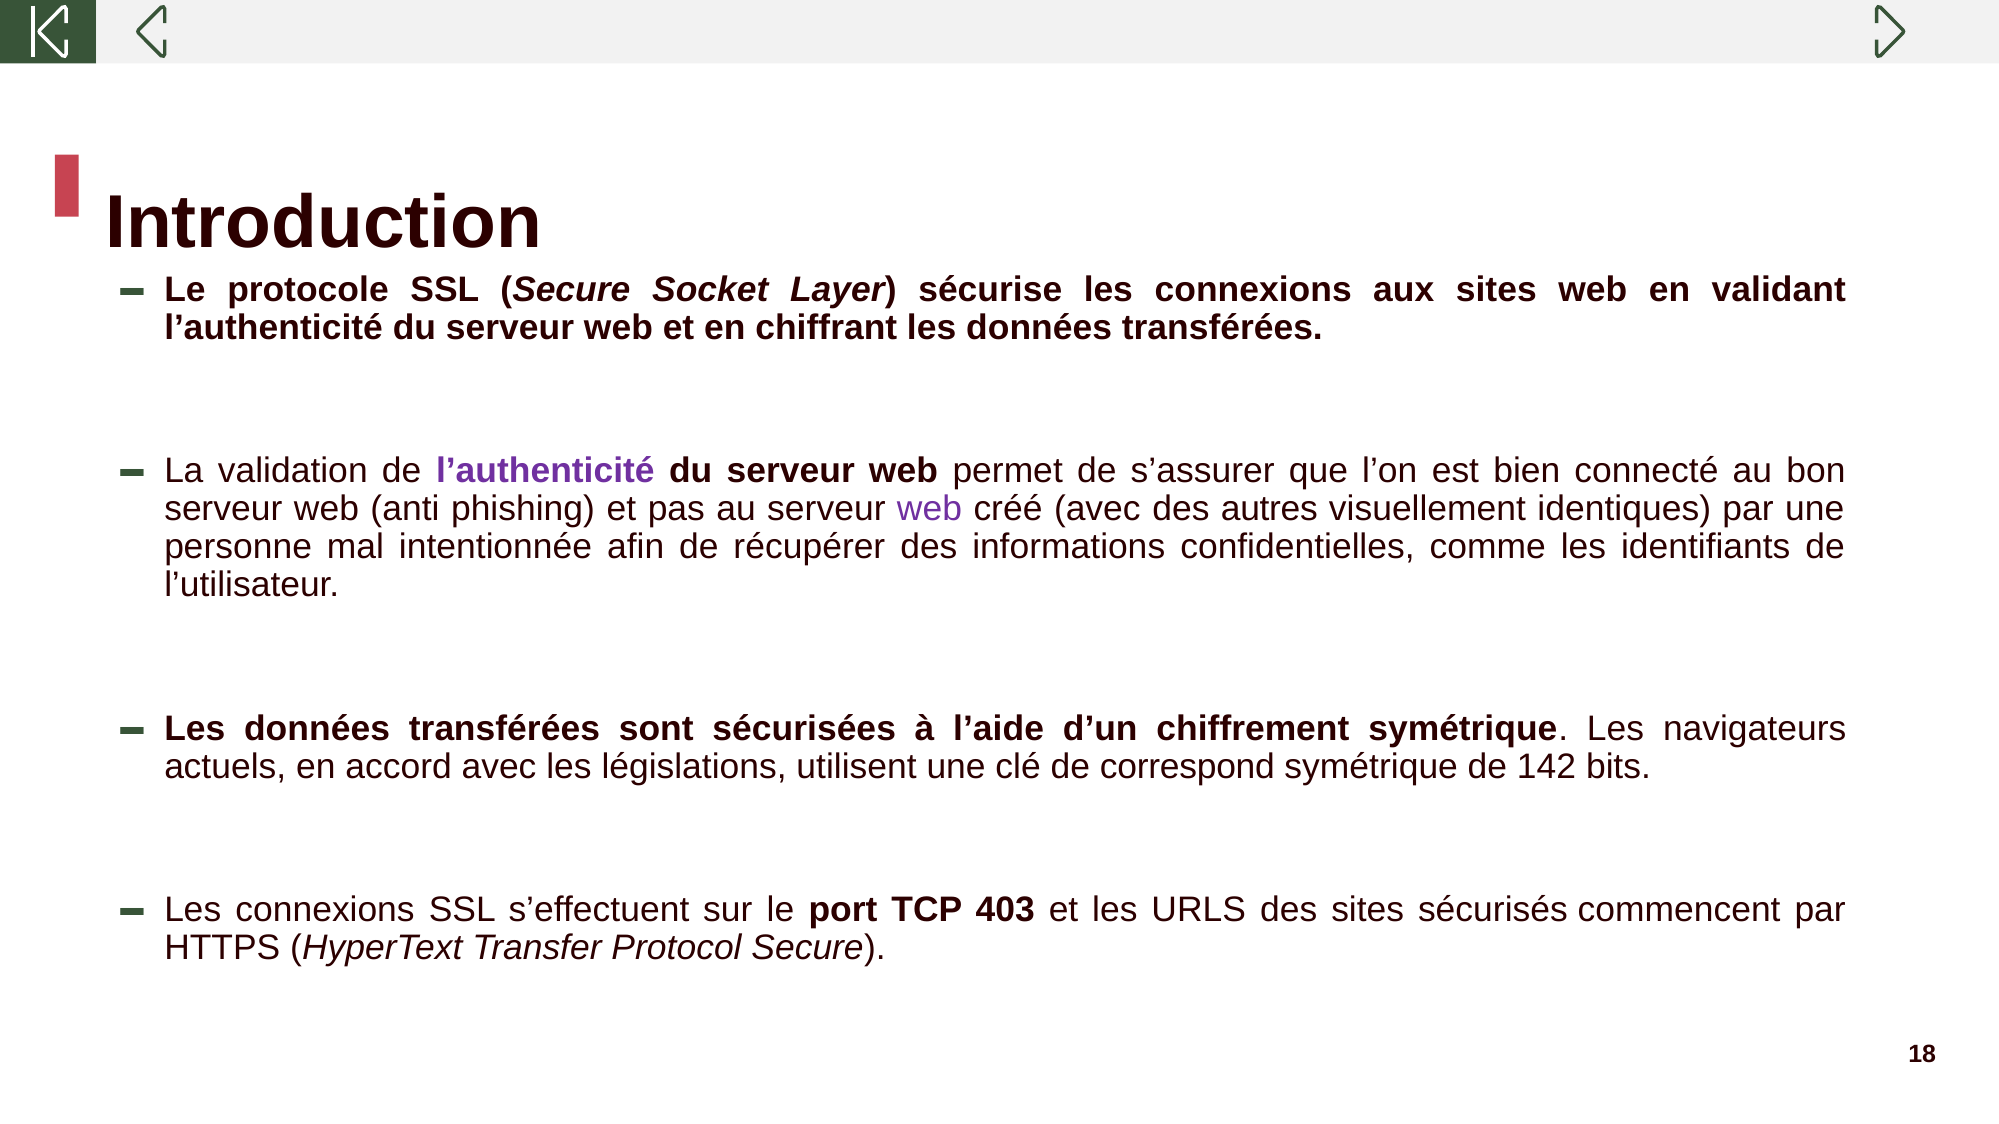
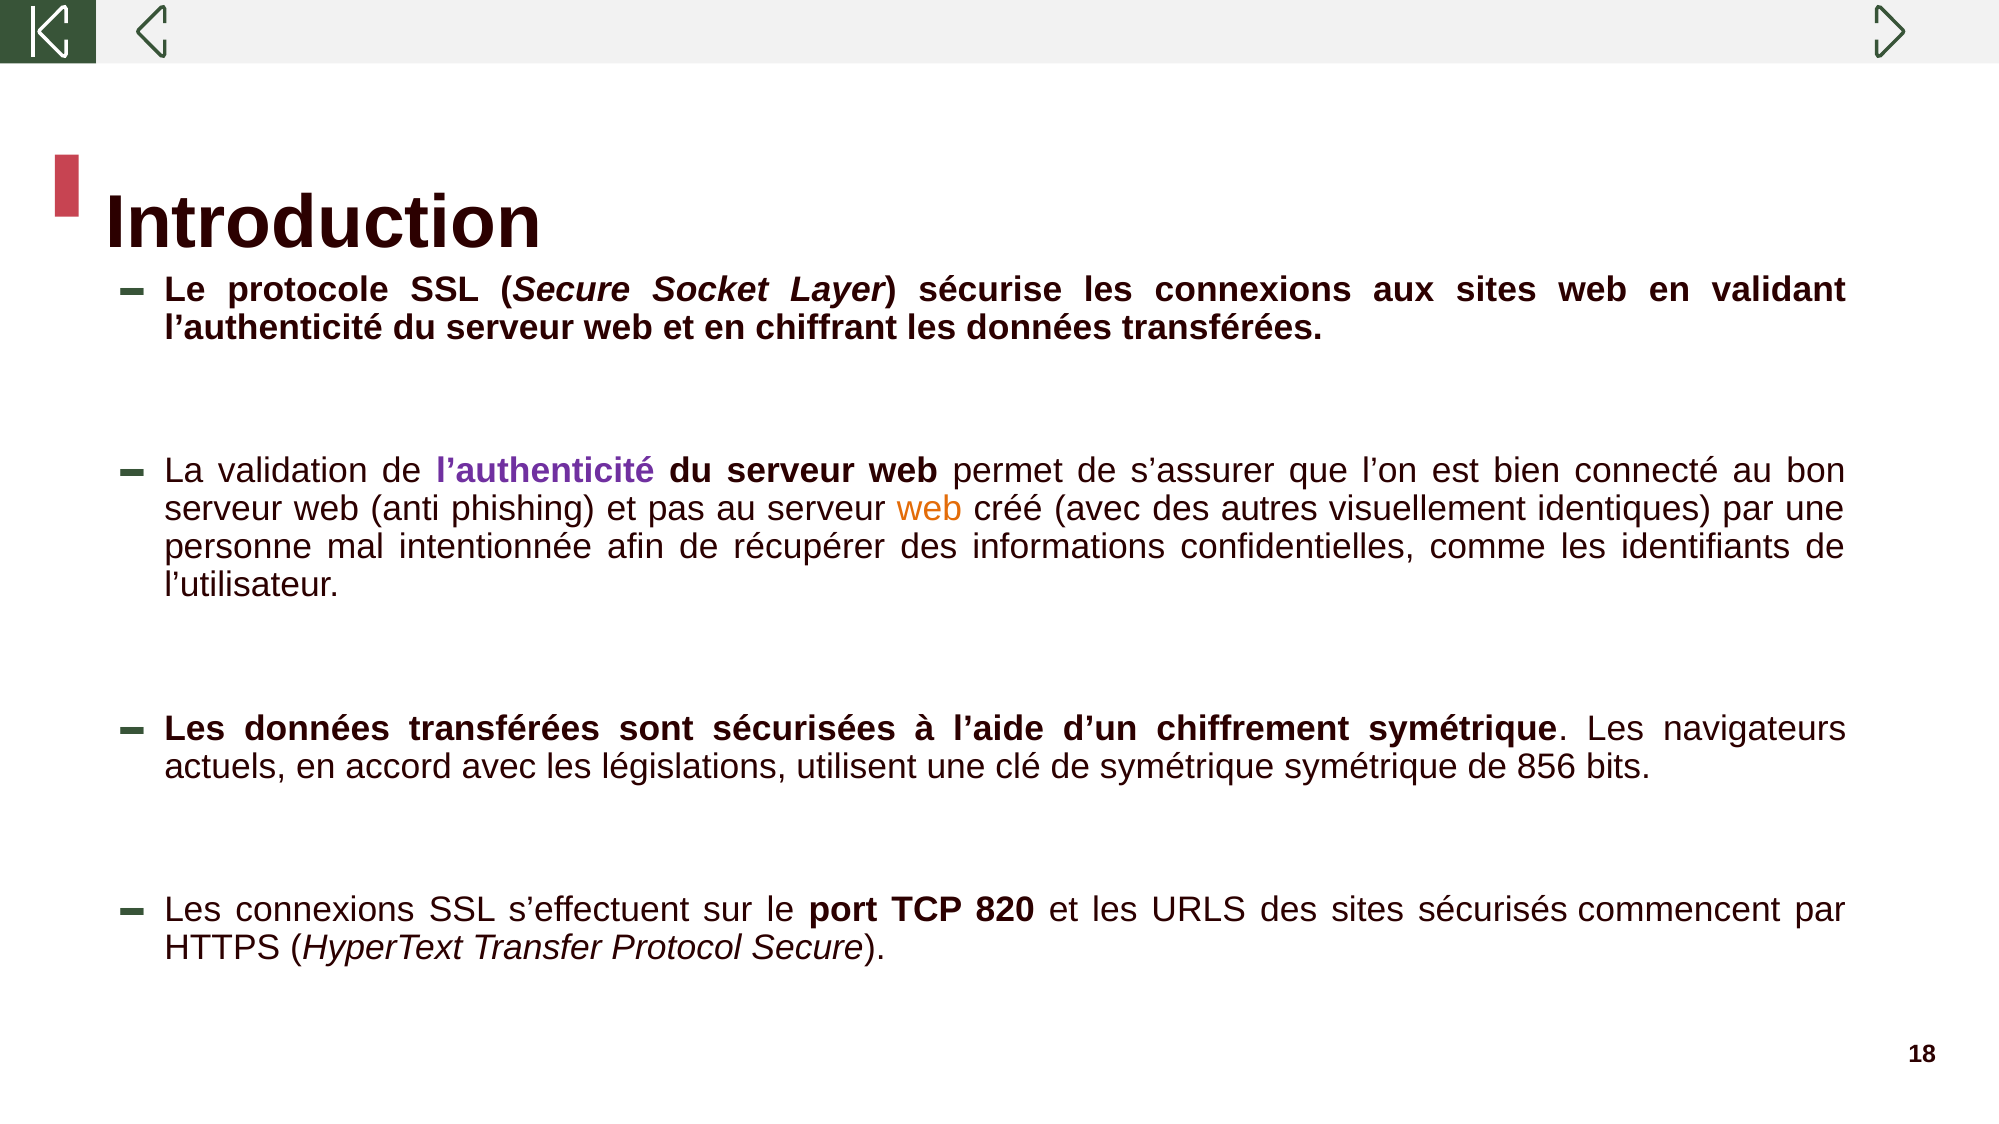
web at (929, 509) colour: purple -> orange
de correspond: correspond -> symétrique
142: 142 -> 856
403: 403 -> 820
